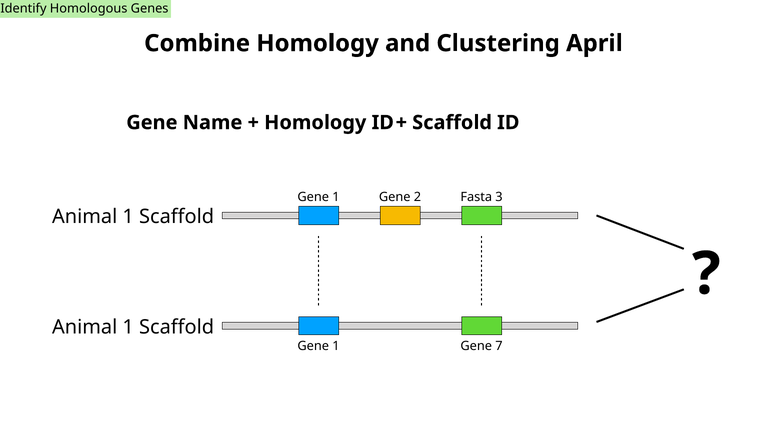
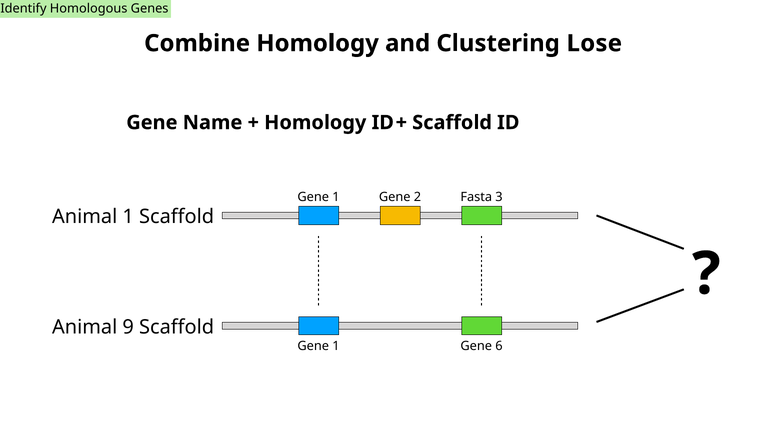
April: April -> Lose
1 at (128, 327): 1 -> 9
7: 7 -> 6
